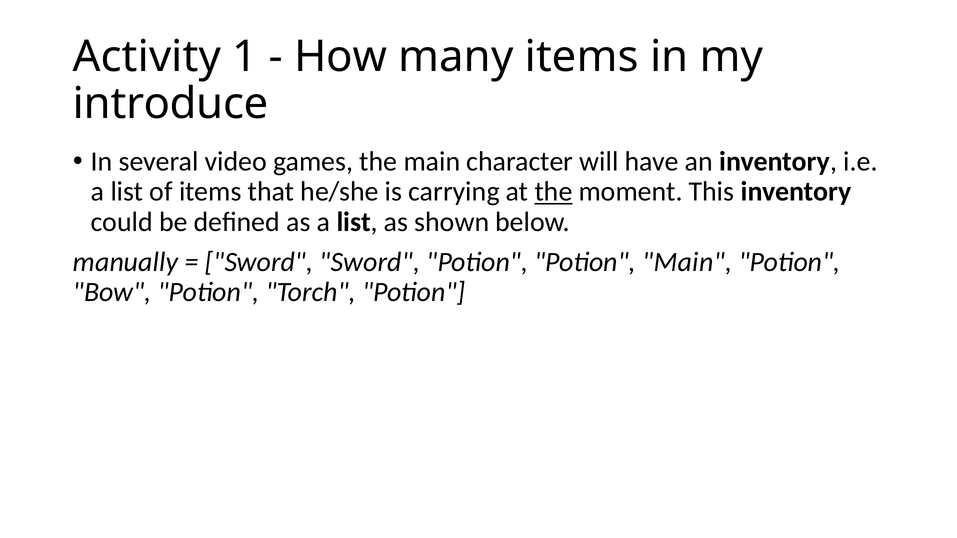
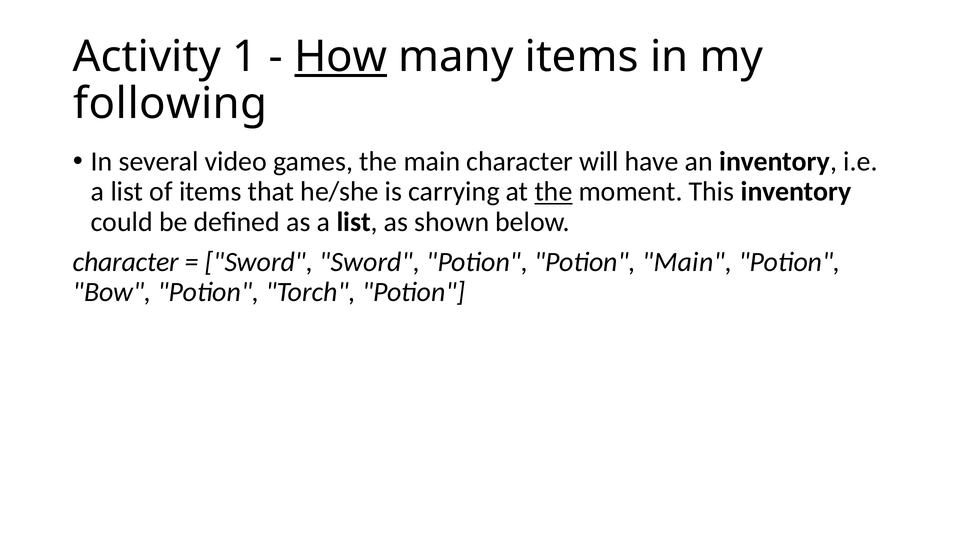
How underline: none -> present
introduce: introduce -> following
manually at (126, 262): manually -> character
